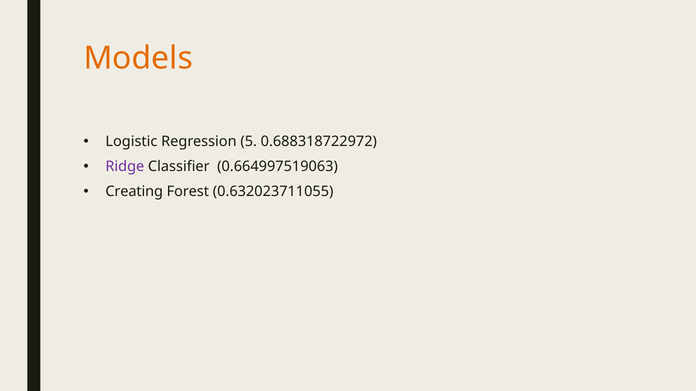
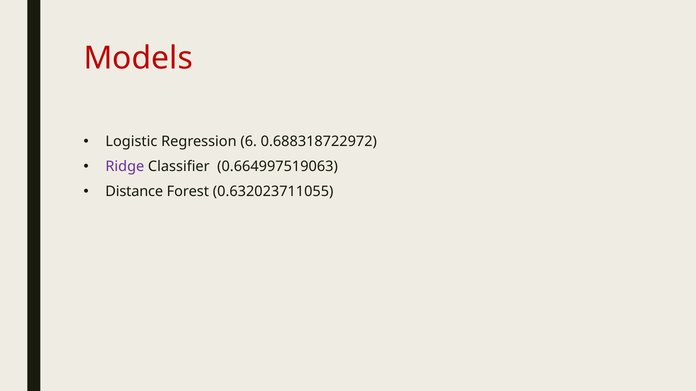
Models colour: orange -> red
5: 5 -> 6
Creating: Creating -> Distance
